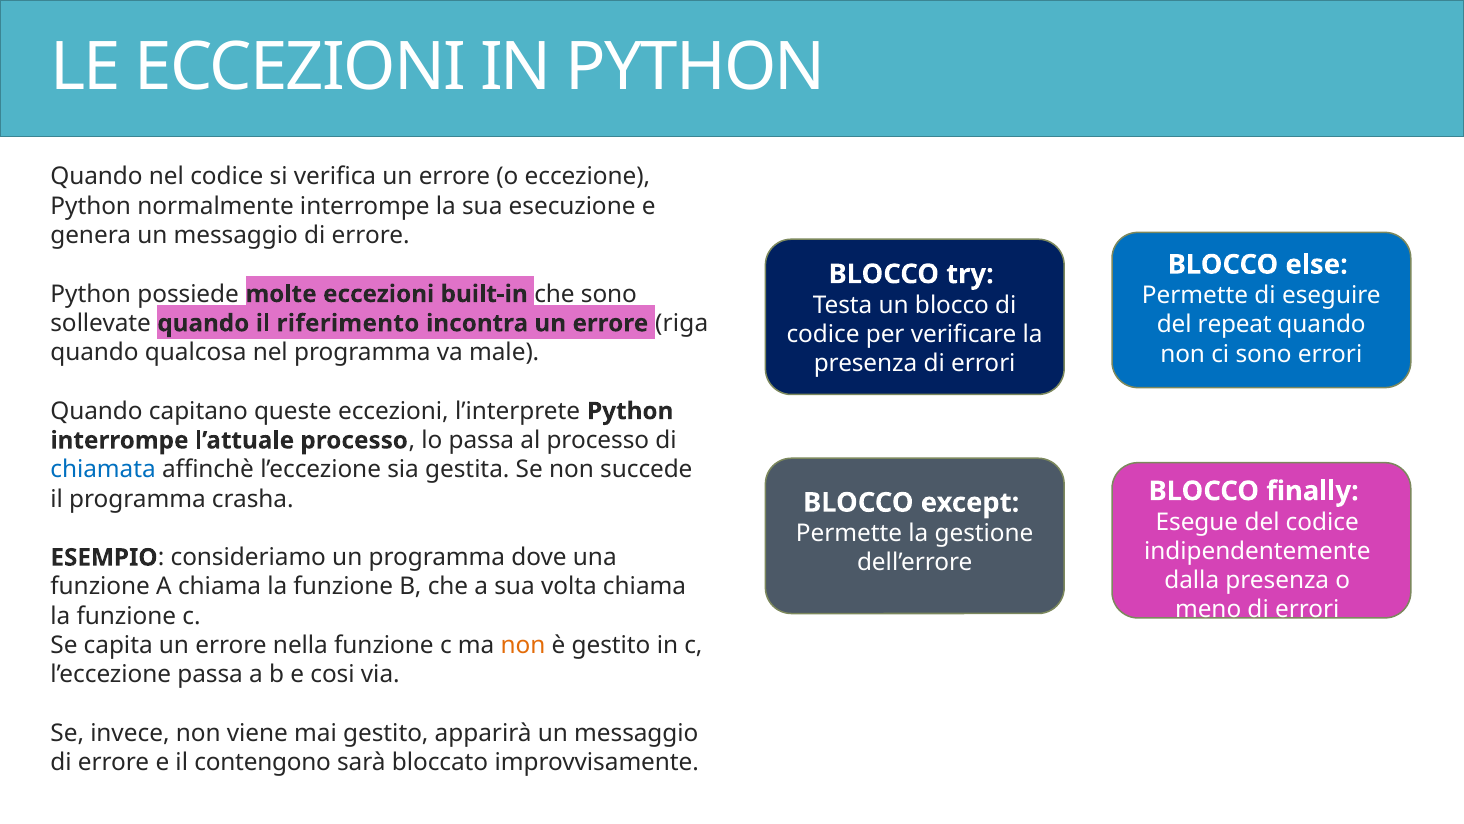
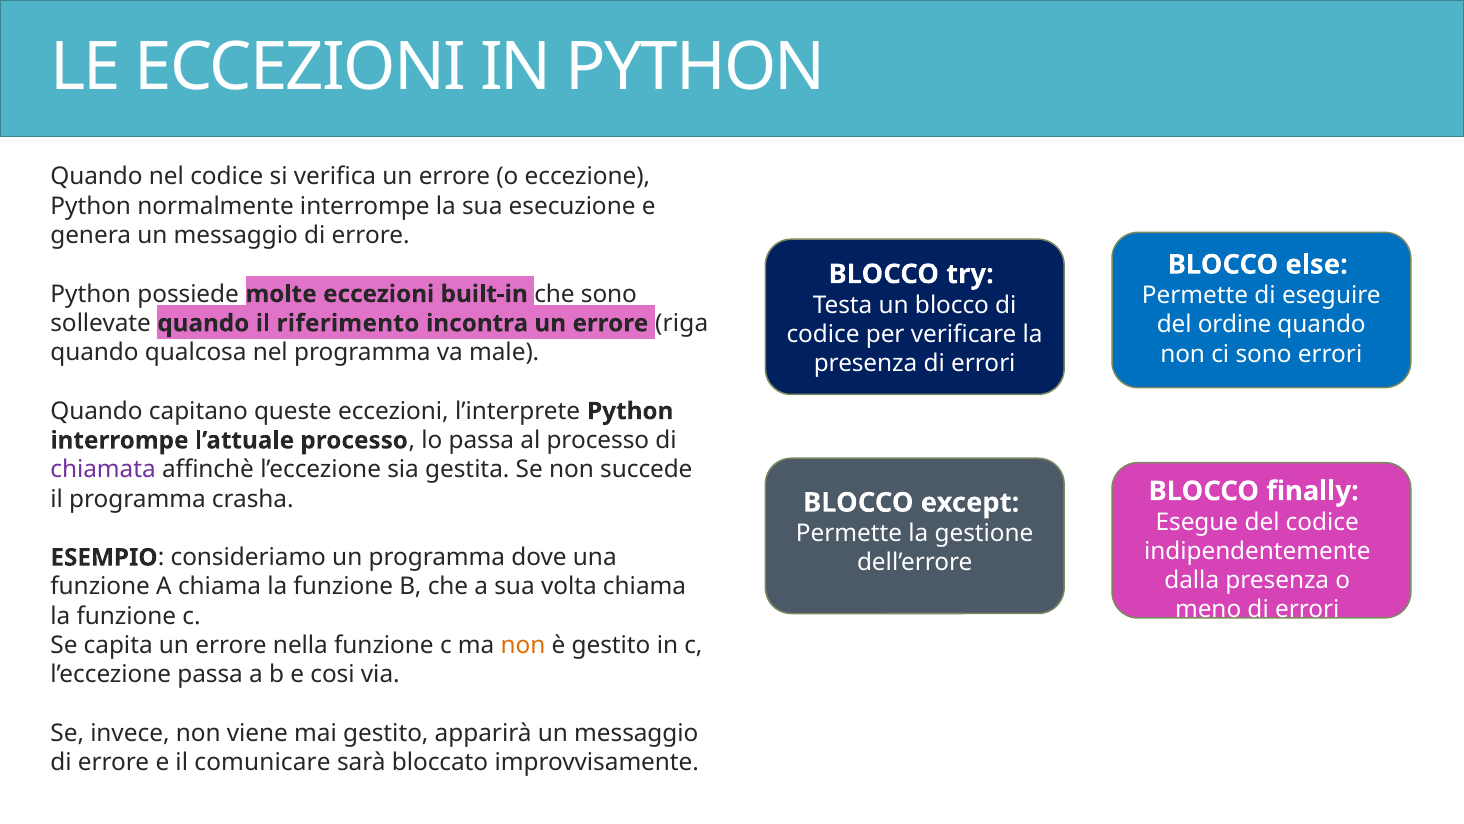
repeat: repeat -> ordine
chiamata colour: blue -> purple
contengono: contengono -> comunicare
